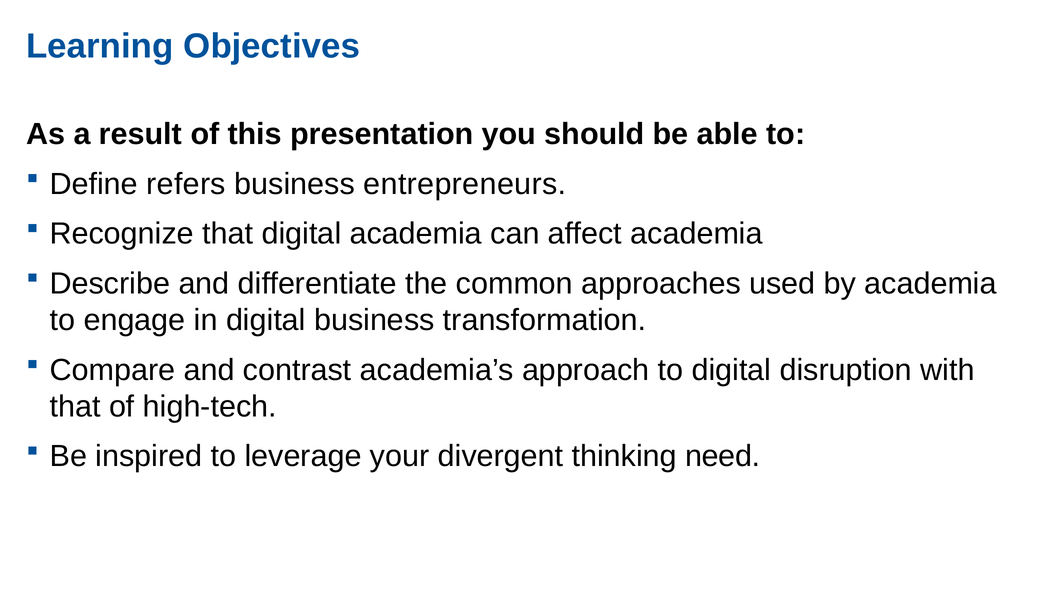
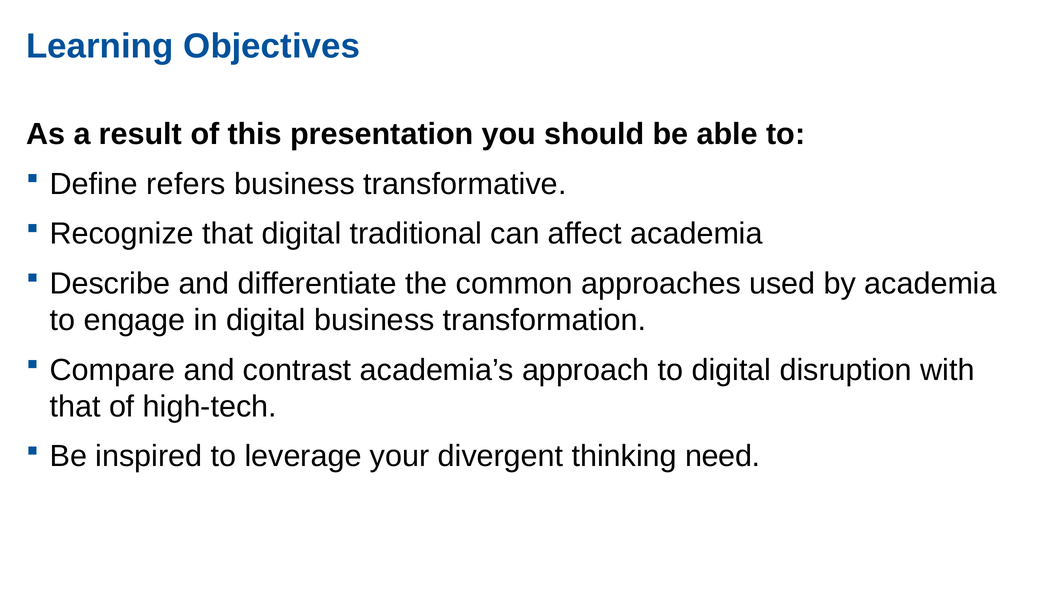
entrepreneurs: entrepreneurs -> transformative
digital academia: academia -> traditional
